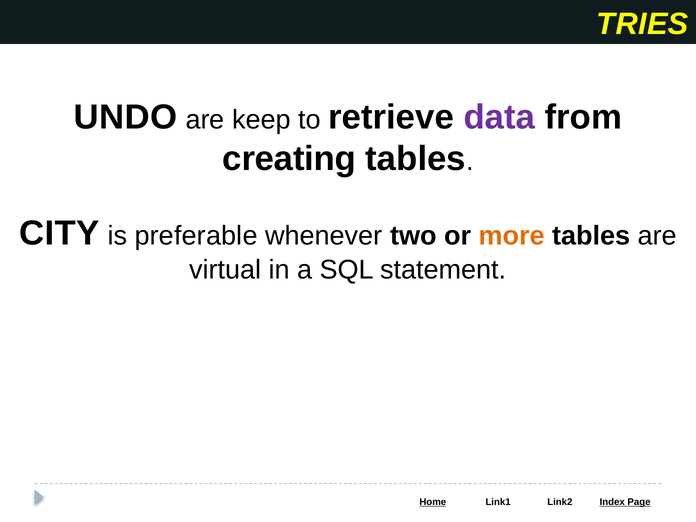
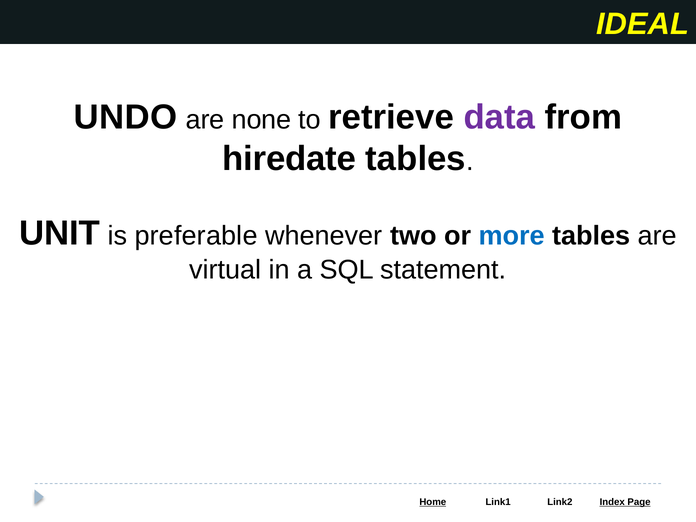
TRIES: TRIES -> IDEAL
keep: keep -> none
creating: creating -> hiredate
CITY: CITY -> UNIT
more colour: orange -> blue
